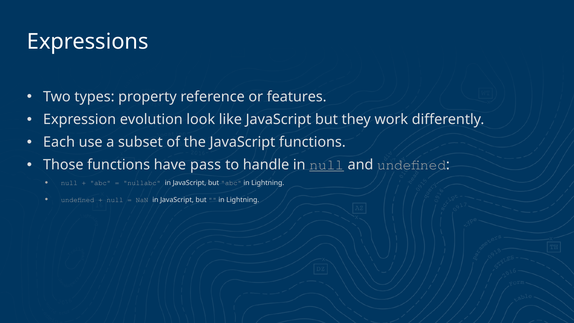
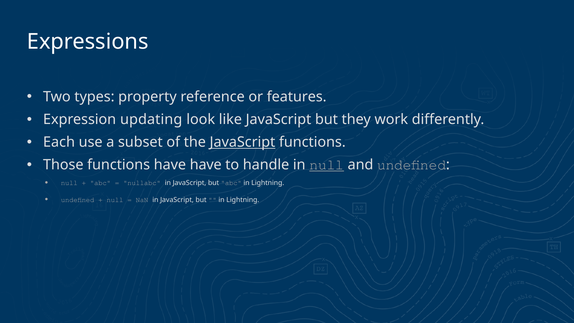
evolution: evolution -> updating
JavaScript at (242, 142) underline: none -> present
have pass: pass -> have
